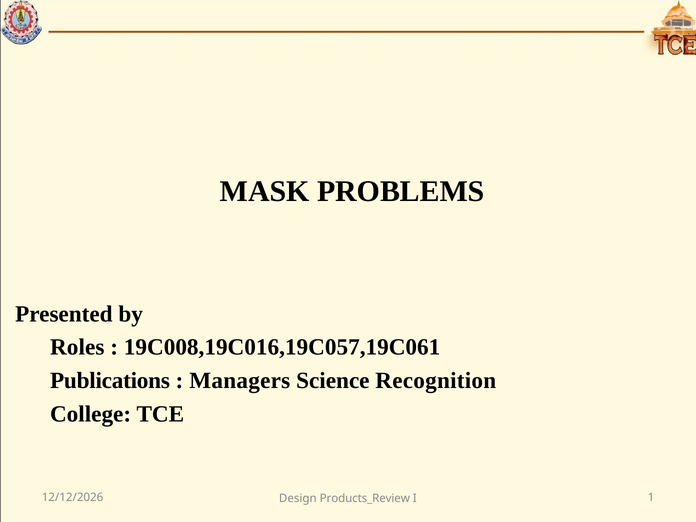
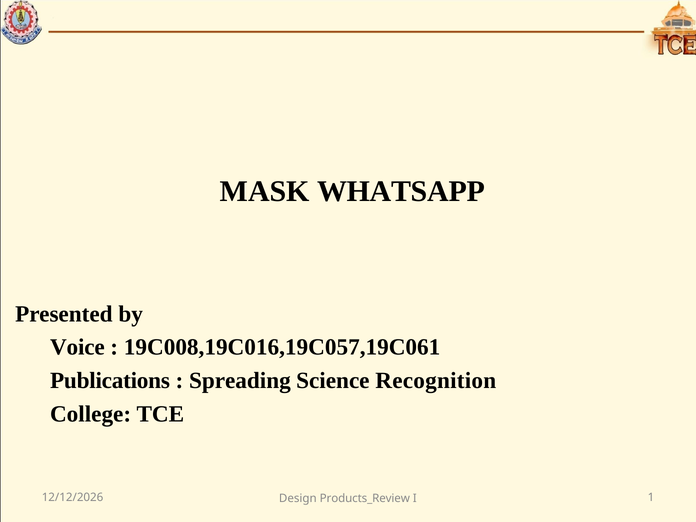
PROBLEMS: PROBLEMS -> WHATSAPP
Roles: Roles -> Voice
Managers: Managers -> Spreading
